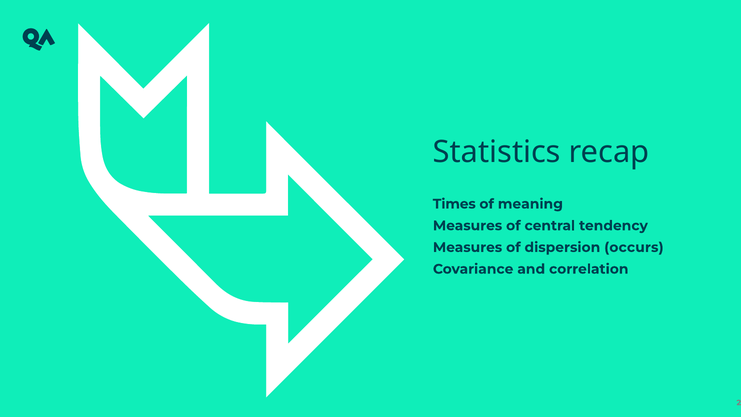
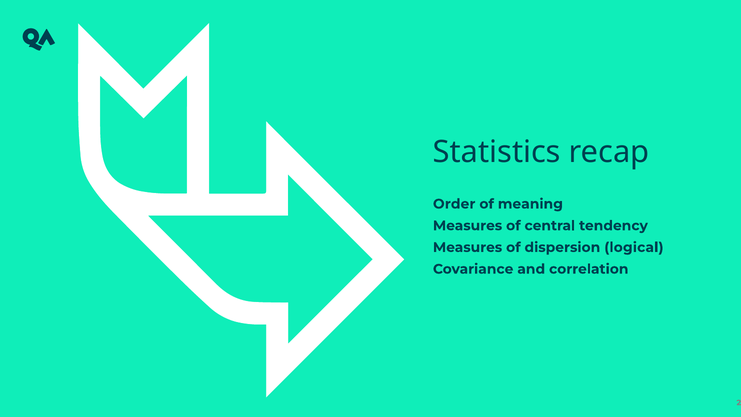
Times: Times -> Order
occurs: occurs -> logical
